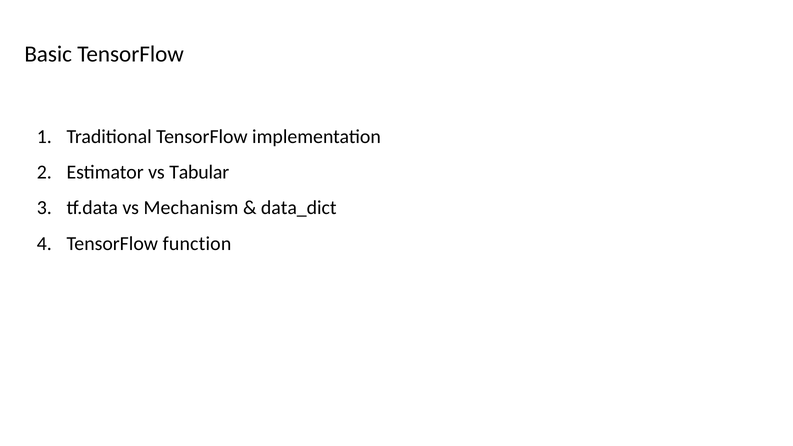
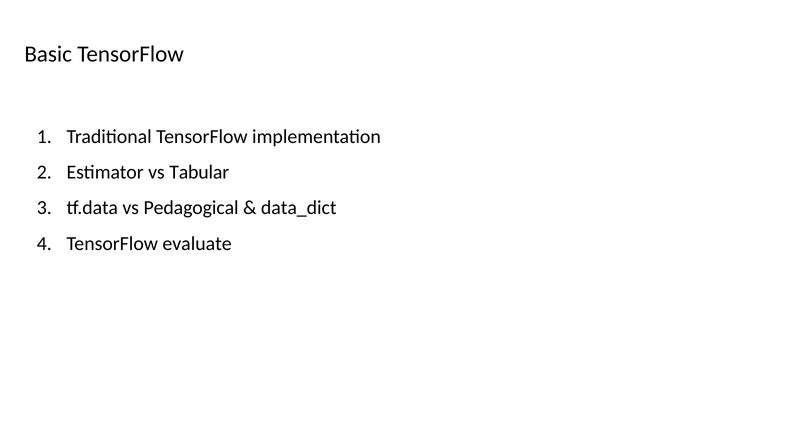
Mechanism: Mechanism -> Pedagogical
function: function -> evaluate
